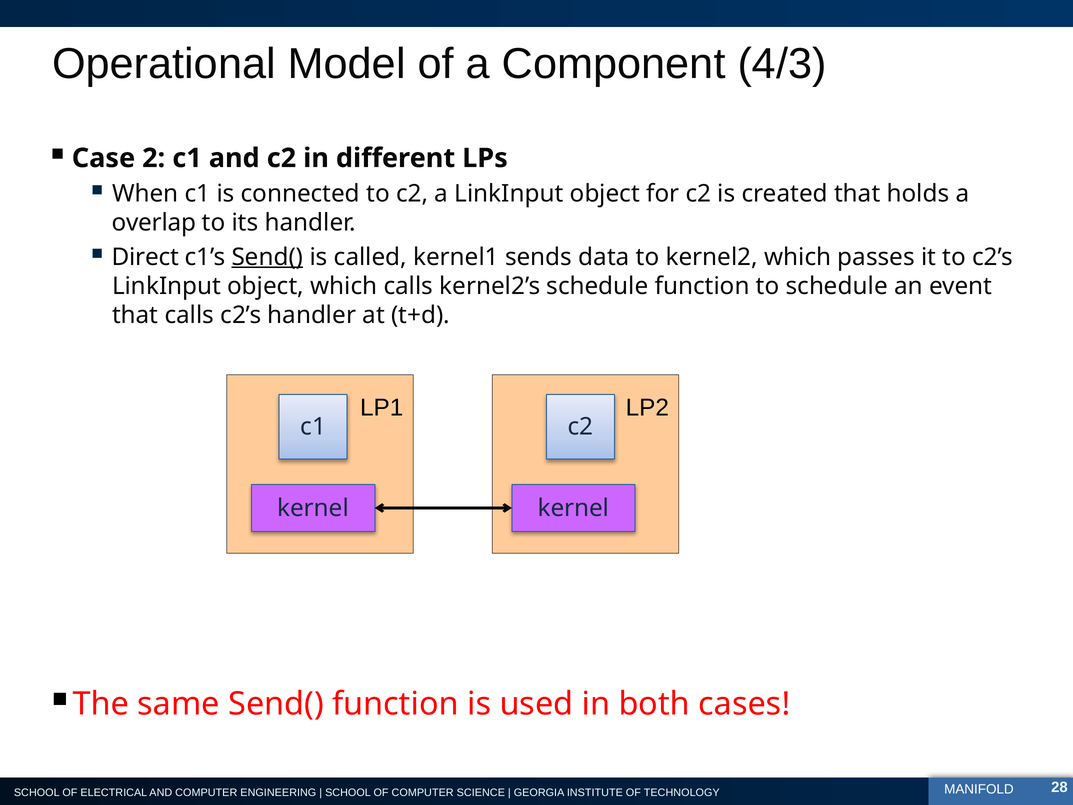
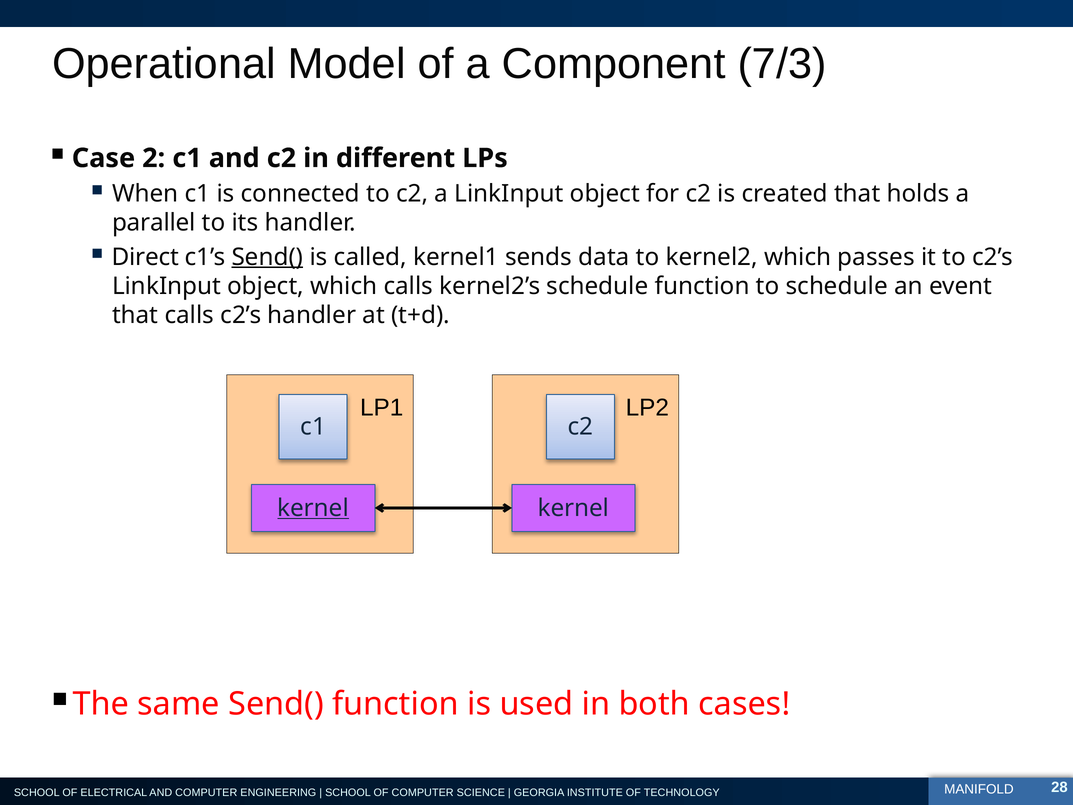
4/3: 4/3 -> 7/3
overlap: overlap -> parallel
kernel at (313, 508) underline: none -> present
